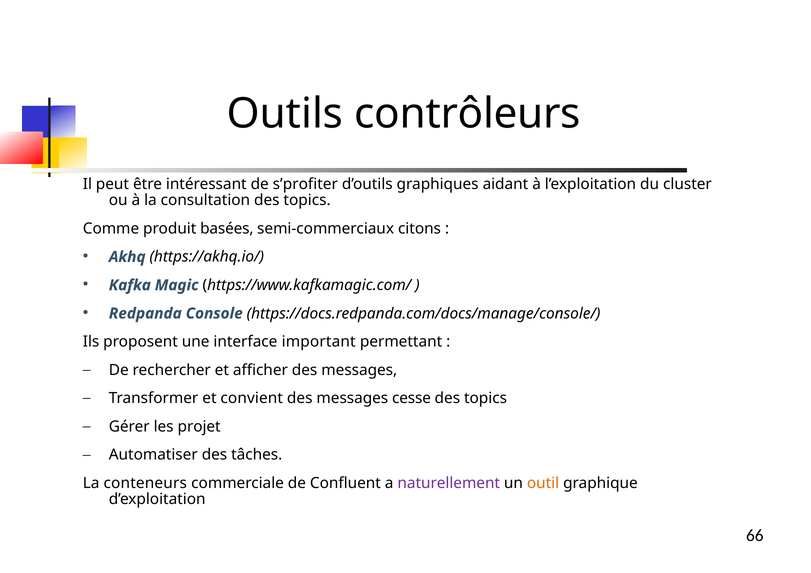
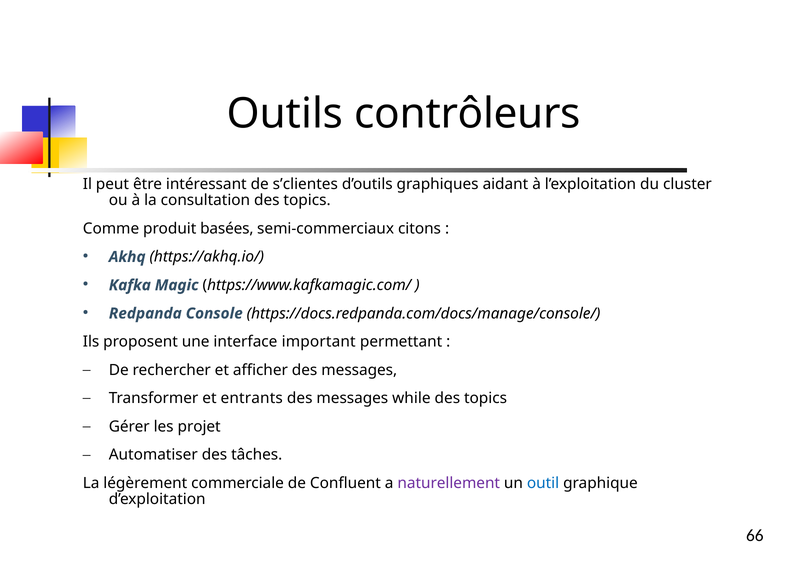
s’profiter: s’profiter -> s’clientes
convient: convient -> entrants
cesse: cesse -> while
conteneurs: conteneurs -> légèrement
outil colour: orange -> blue
